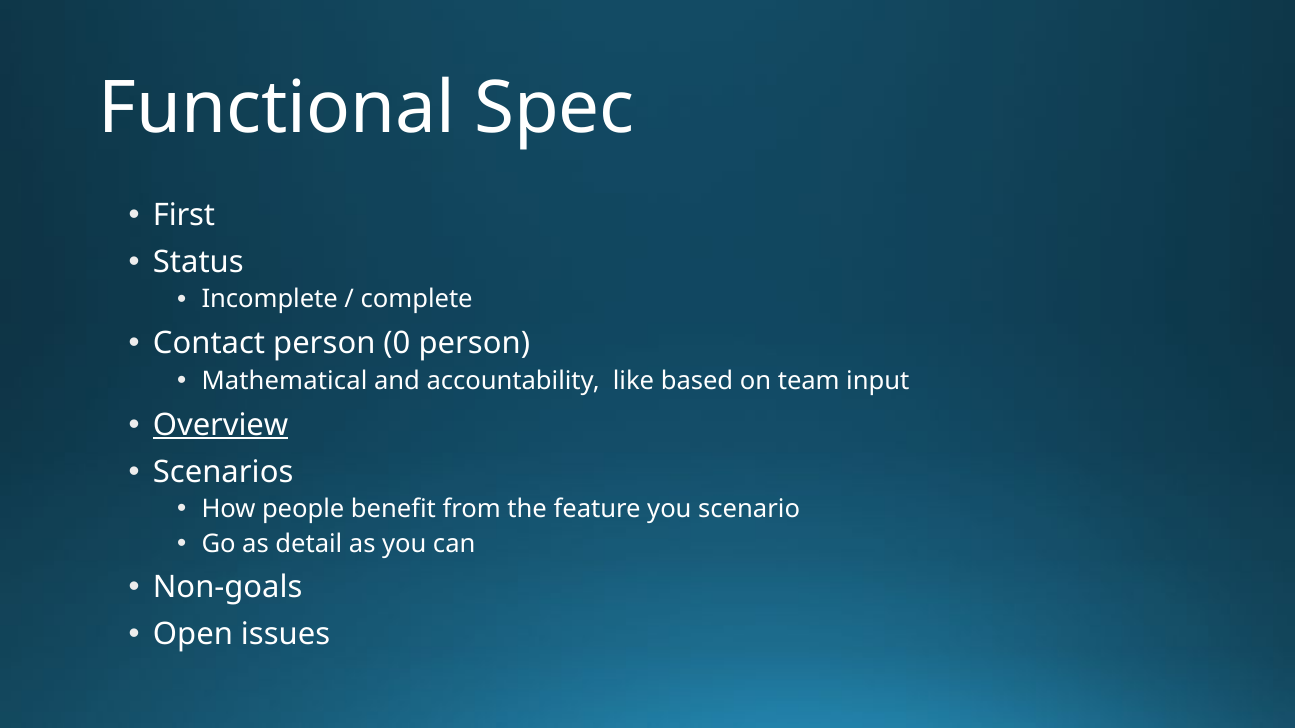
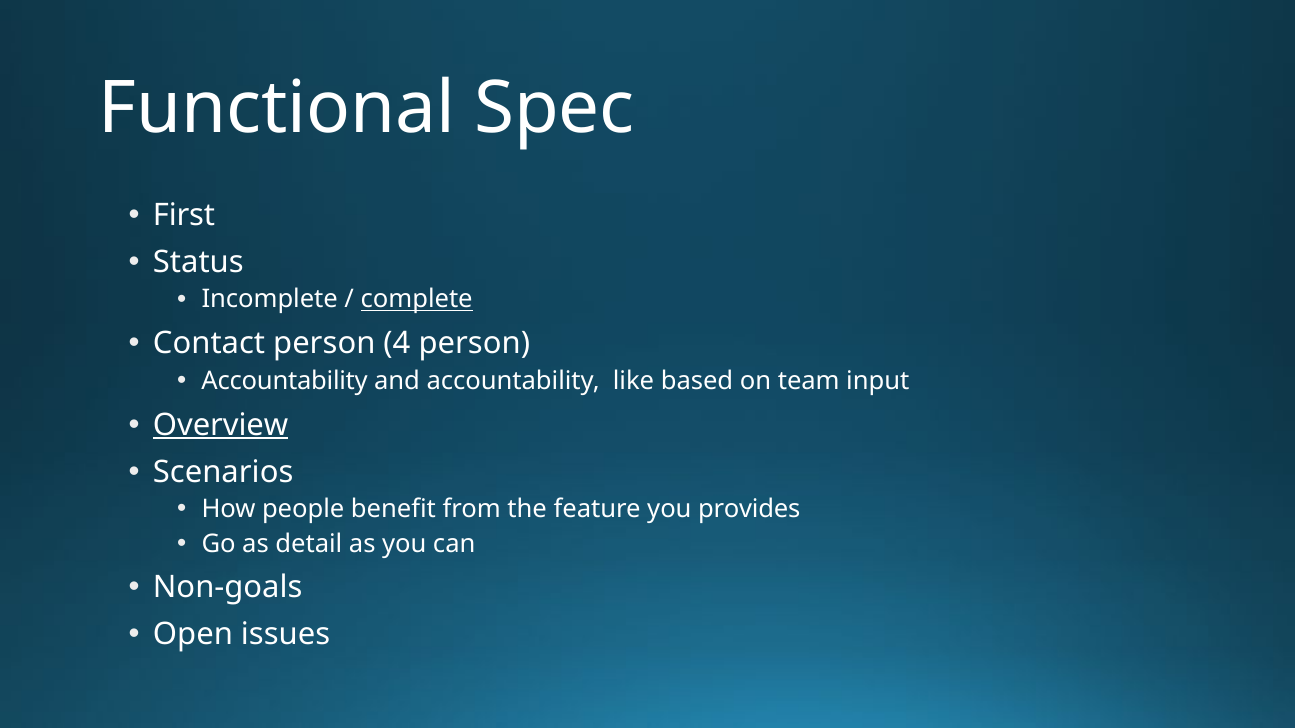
complete underline: none -> present
0: 0 -> 4
Mathematical at (284, 381): Mathematical -> Accountability
scenario: scenario -> provides
